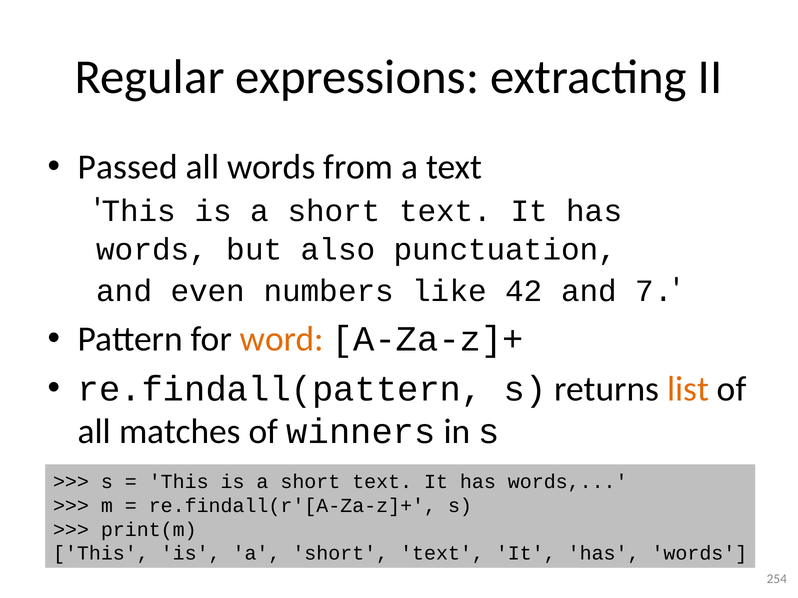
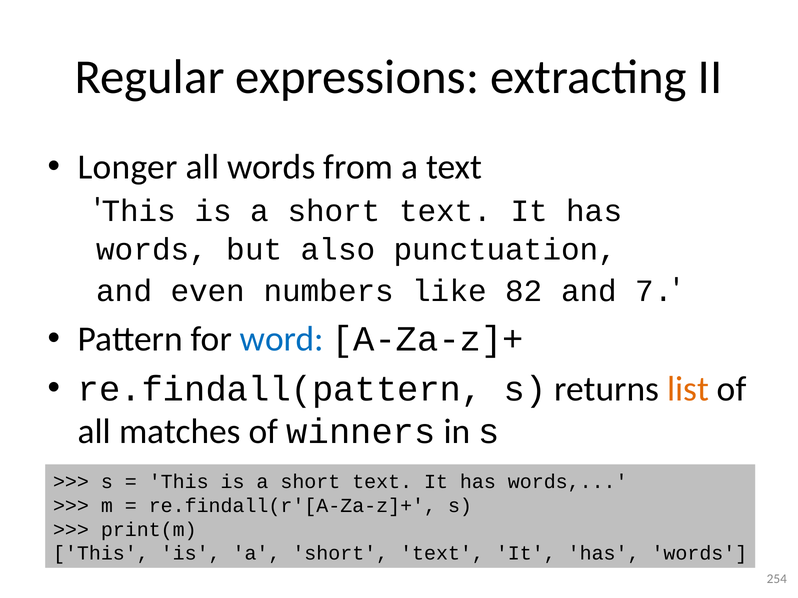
Passed: Passed -> Longer
42: 42 -> 82
word colour: orange -> blue
